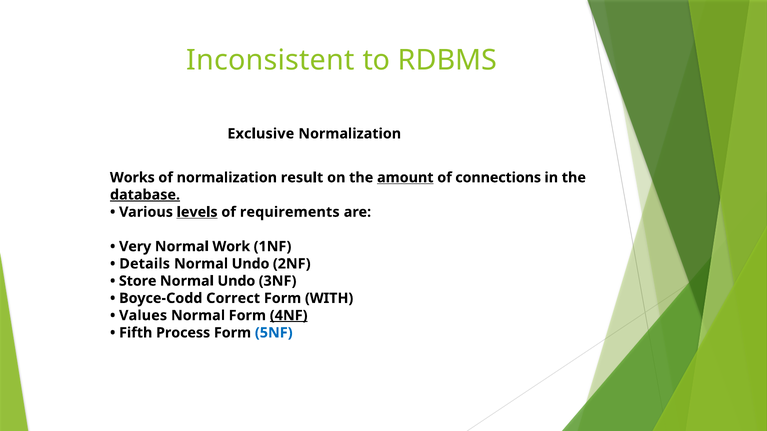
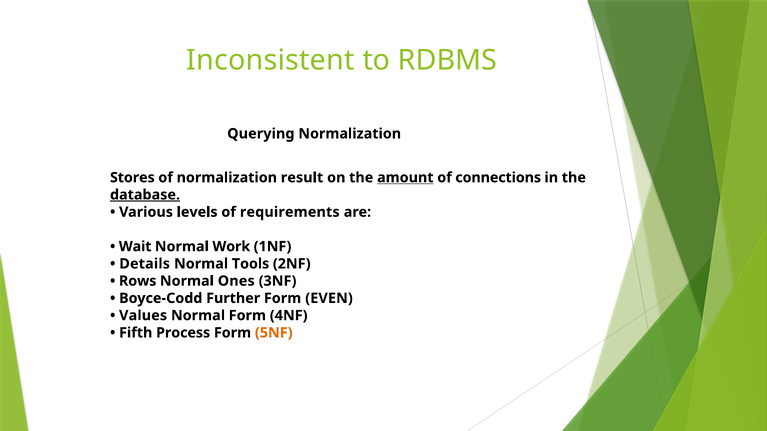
Exclusive: Exclusive -> Querying
Works: Works -> Stores
levels underline: present -> none
Very: Very -> Wait
Undo at (251, 264): Undo -> Tools
Store: Store -> Rows
Undo at (236, 281): Undo -> Ones
Correct: Correct -> Further
WITH: WITH -> EVEN
4NF underline: present -> none
5NF colour: blue -> orange
